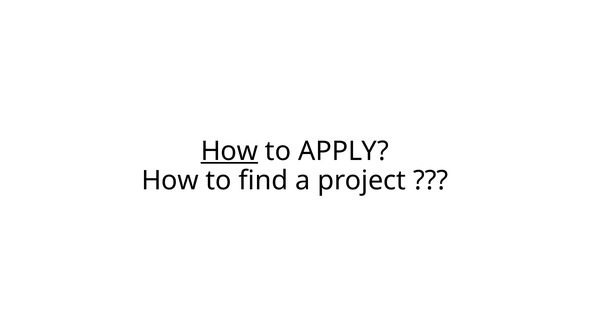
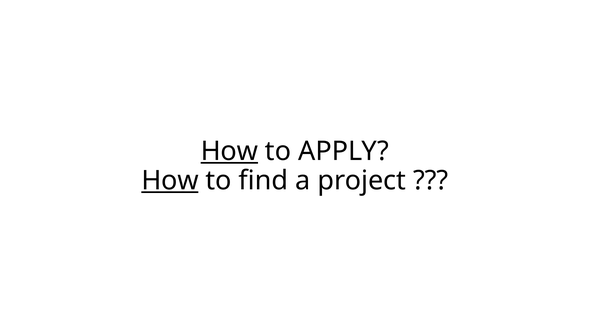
How at (170, 180) underline: none -> present
